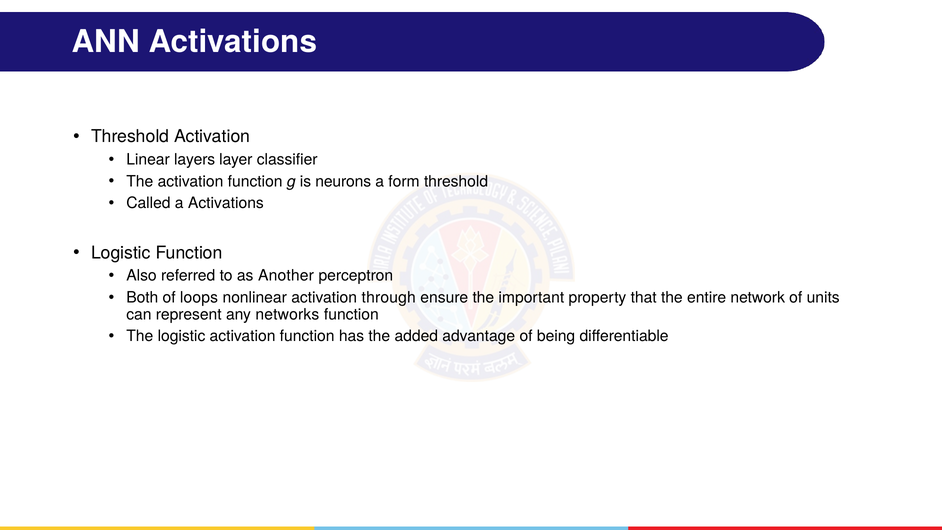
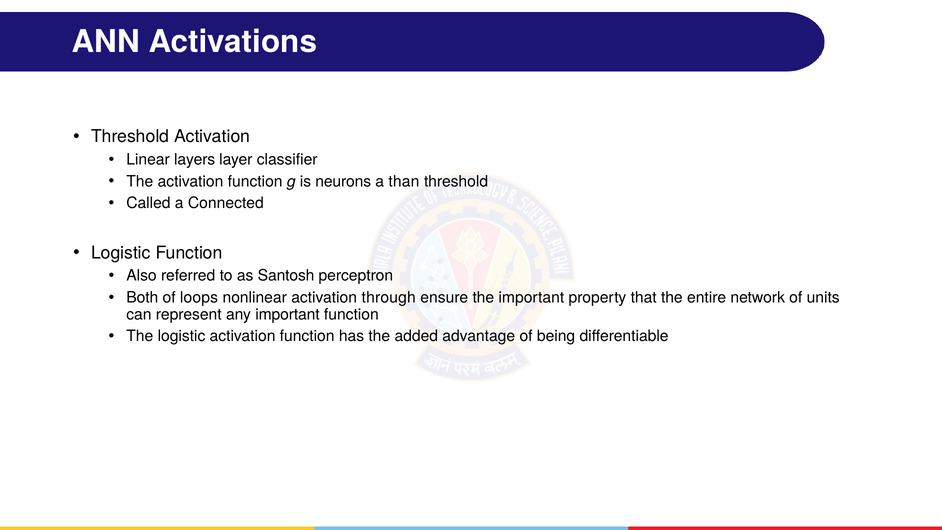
form: form -> than
a Activations: Activations -> Connected
Another: Another -> Santosh
any networks: networks -> important
